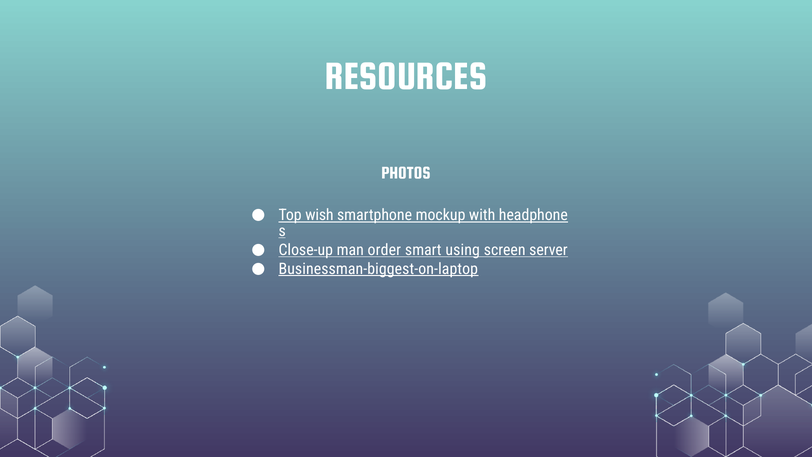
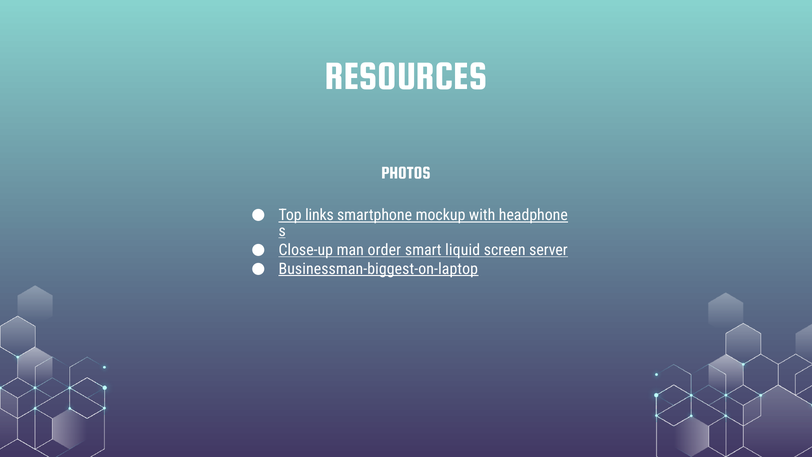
wish: wish -> links
using: using -> liquid
